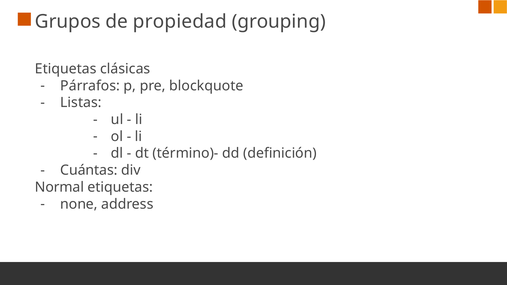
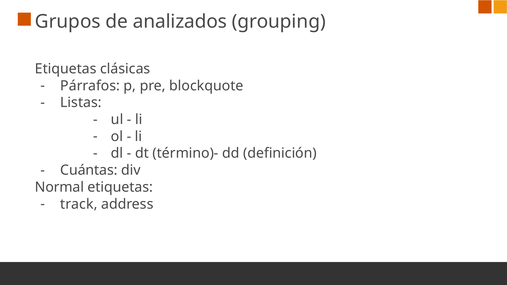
propiedad: propiedad -> analizados
none: none -> track
